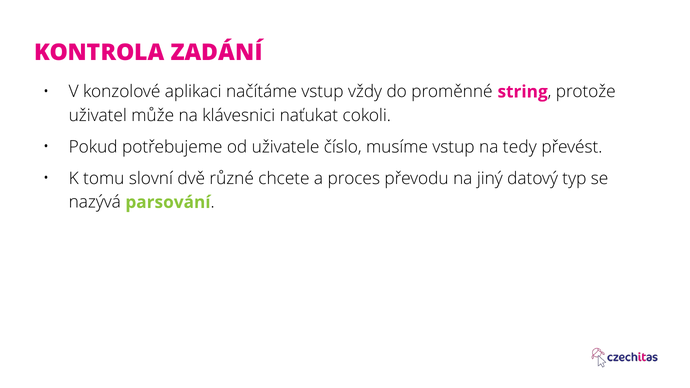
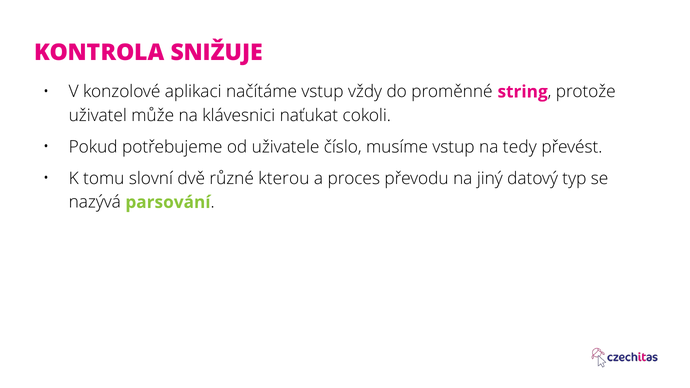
ZADÁNÍ: ZADÁNÍ -> SNIŽUJE
chcete: chcete -> kterou
